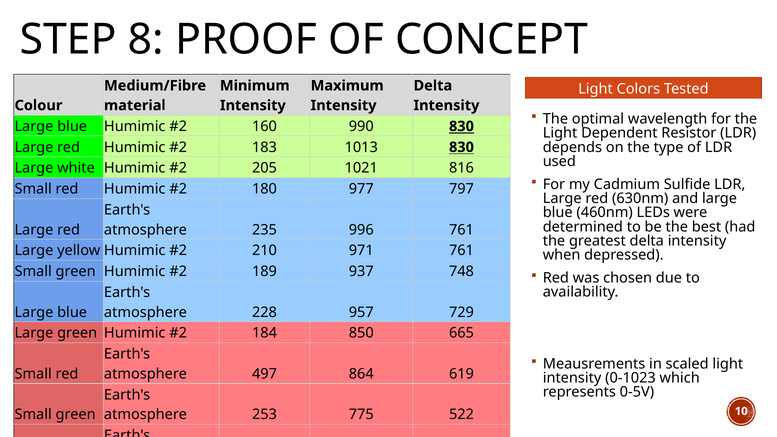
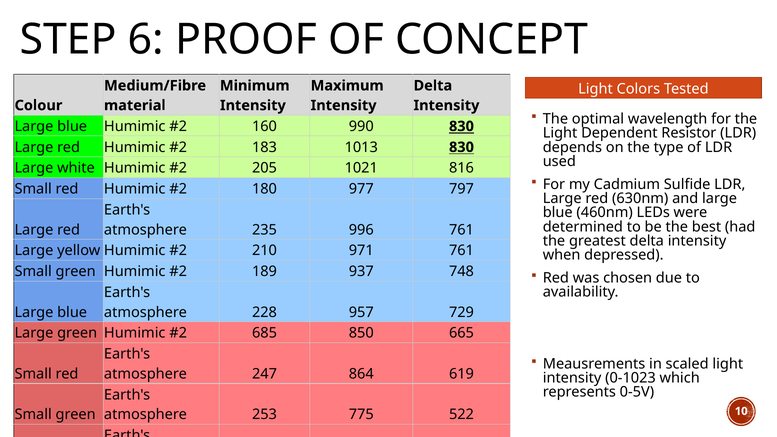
8: 8 -> 6
184: 184 -> 685
497: 497 -> 247
